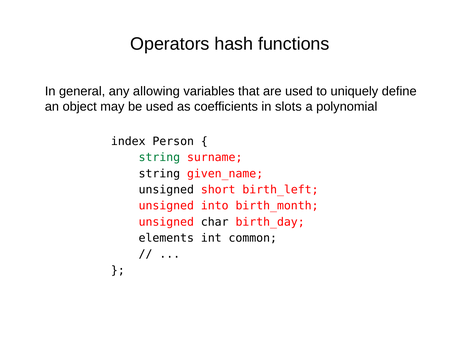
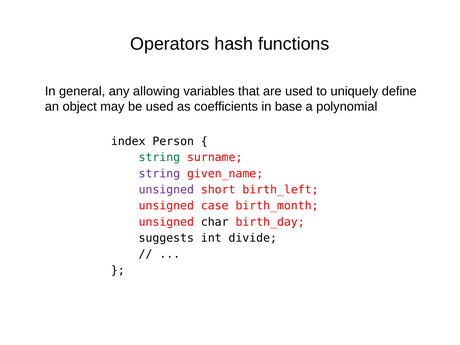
slots: slots -> base
string at (159, 174) colour: black -> purple
unsigned at (166, 190) colour: black -> purple
into: into -> case
elements: elements -> suggests
common: common -> divide
